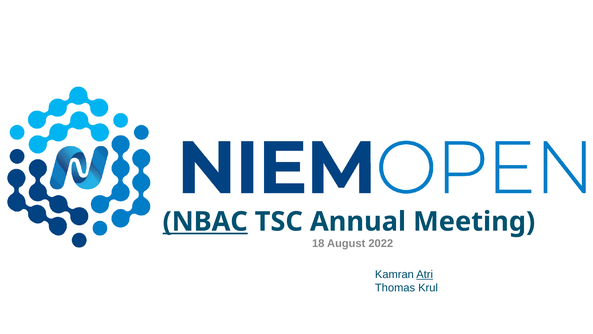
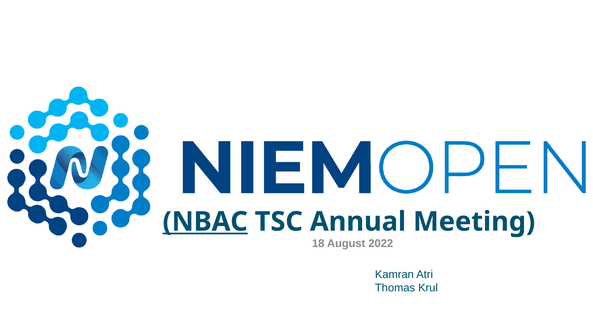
Atri underline: present -> none
